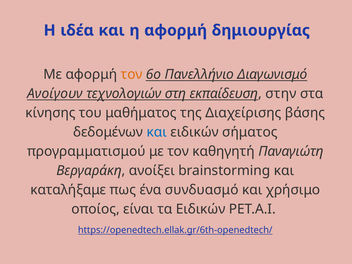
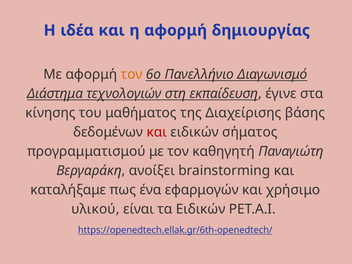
Ανοίγουν: Ανοίγουν -> Διάστημα
στην: στην -> έγινε
και at (157, 132) colour: blue -> red
συνδυασμό: συνδυασμό -> εφαρμογών
οποίος: οποίος -> υλικού
